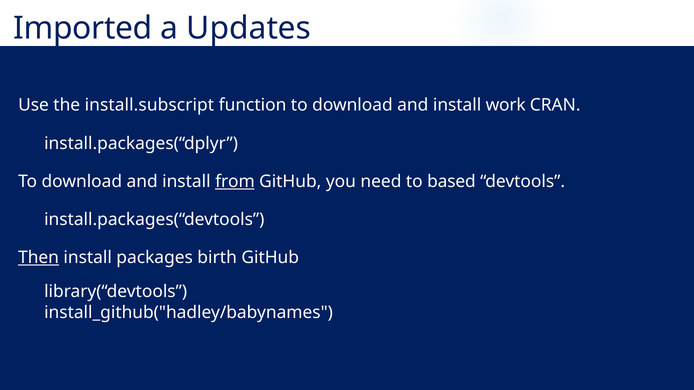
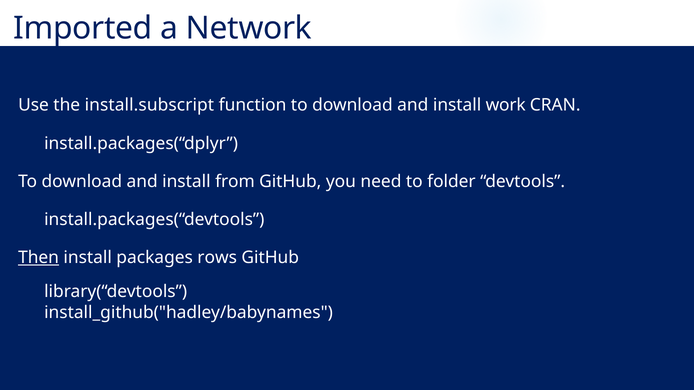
Updates: Updates -> Network
from underline: present -> none
based: based -> folder
birth: birth -> rows
